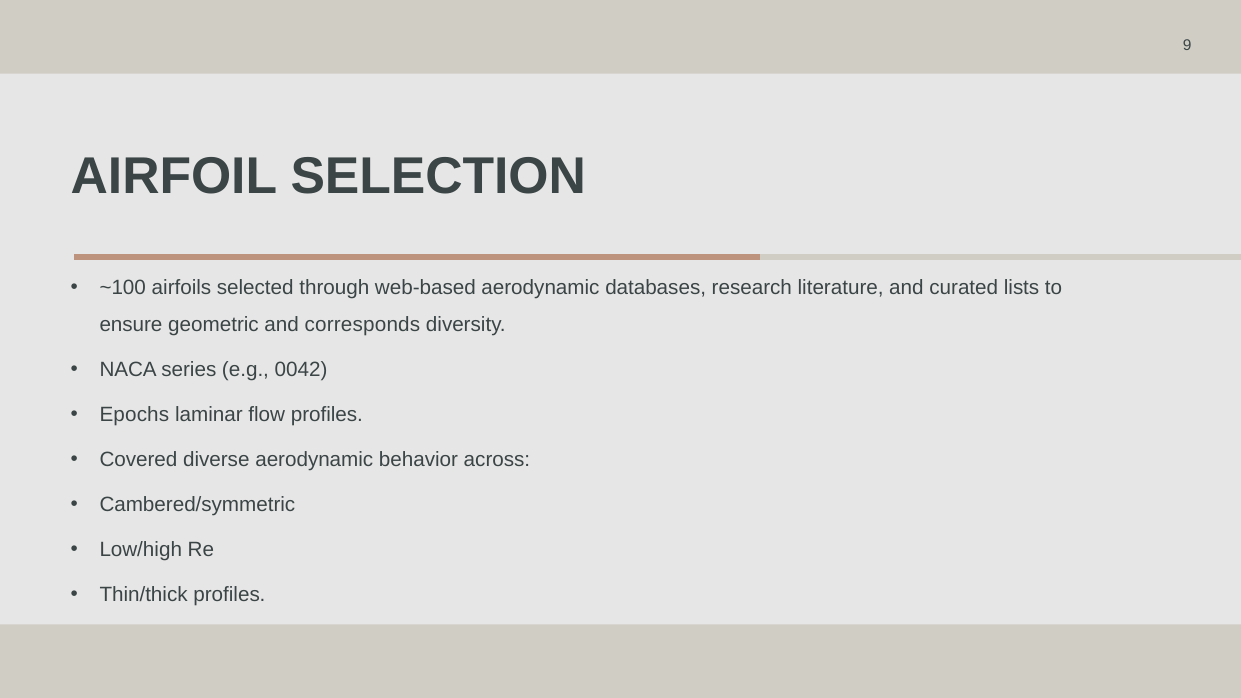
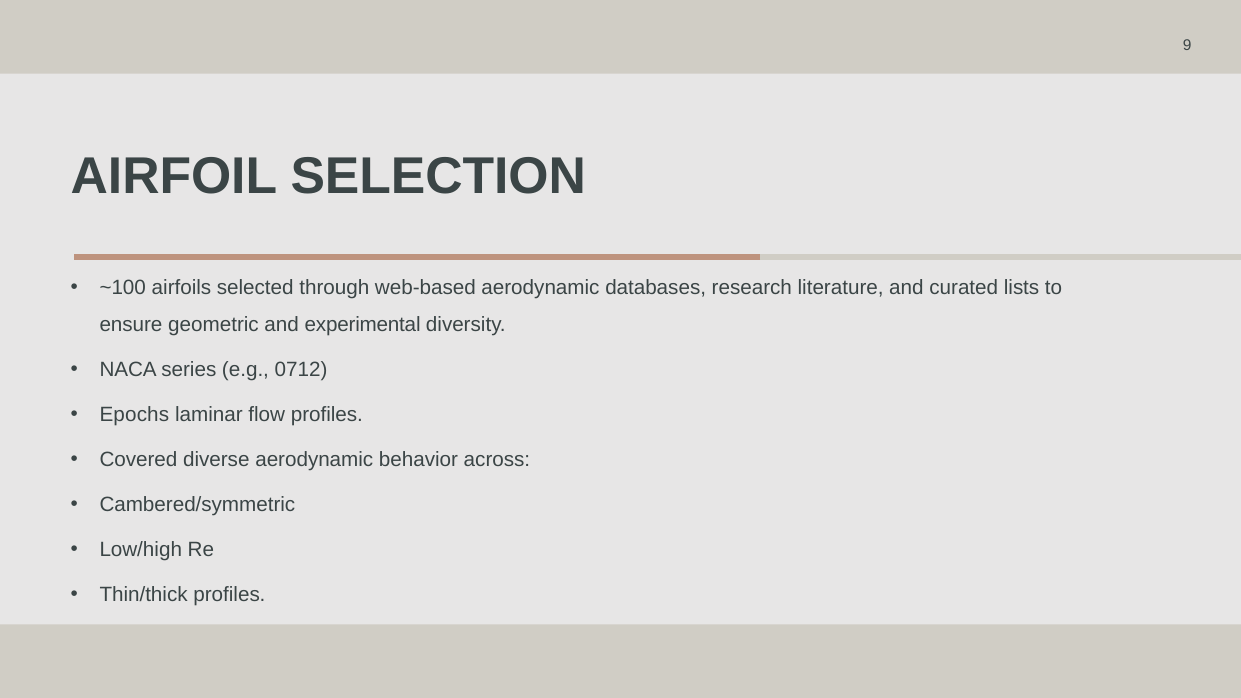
corresponds: corresponds -> experimental
0042: 0042 -> 0712
